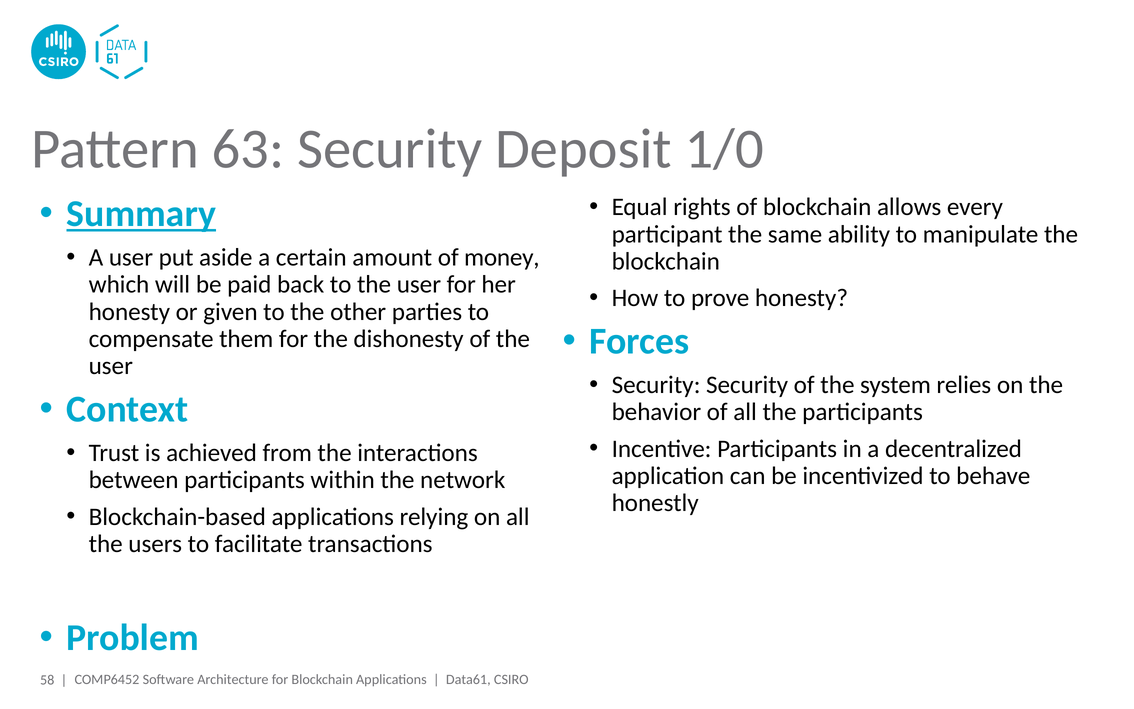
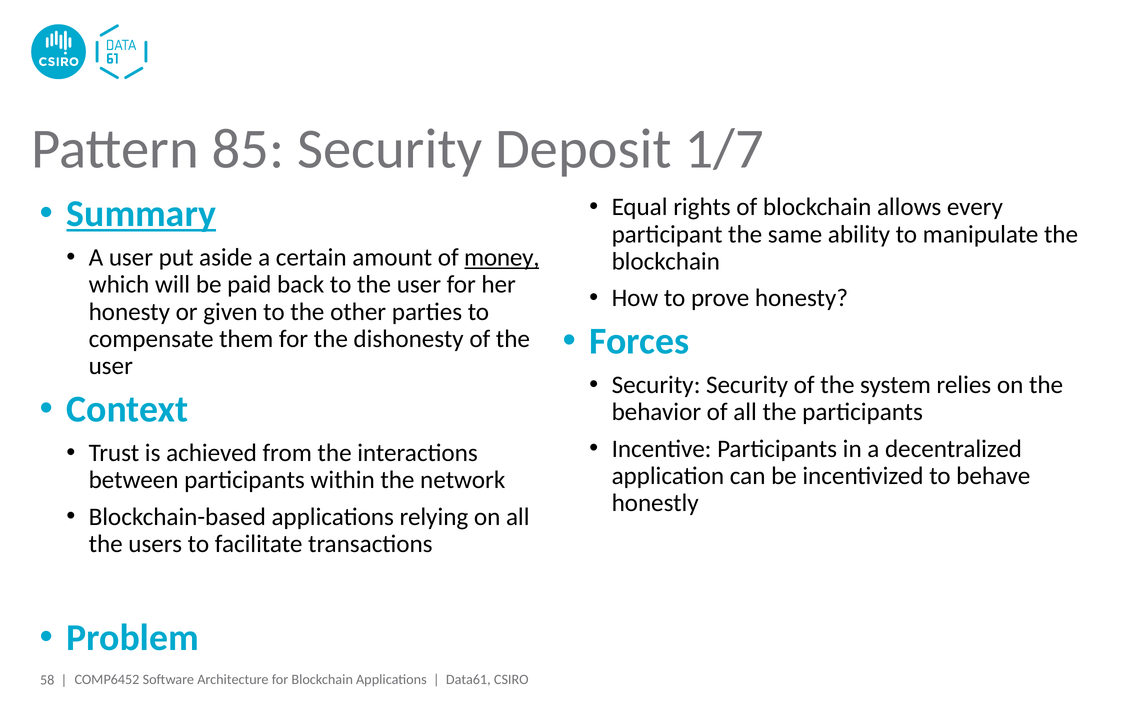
63: 63 -> 85
1/0: 1/0 -> 1/7
money underline: none -> present
